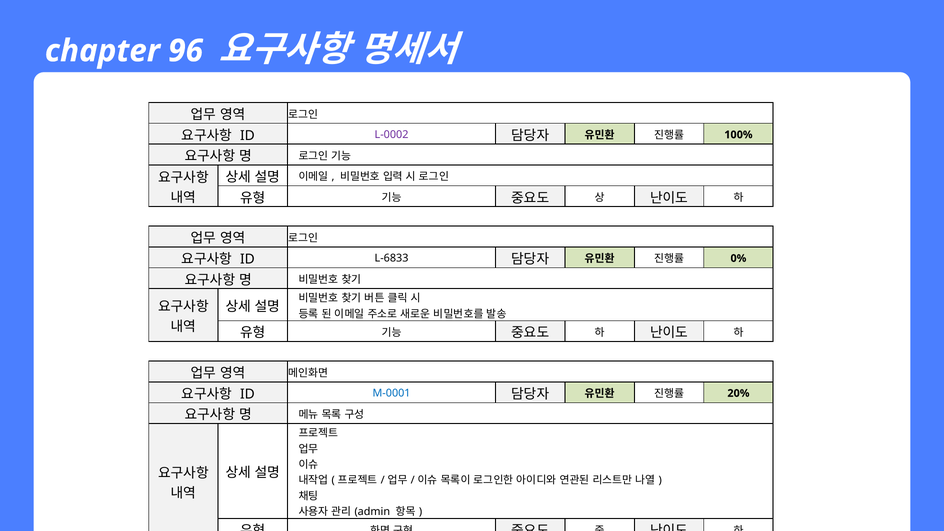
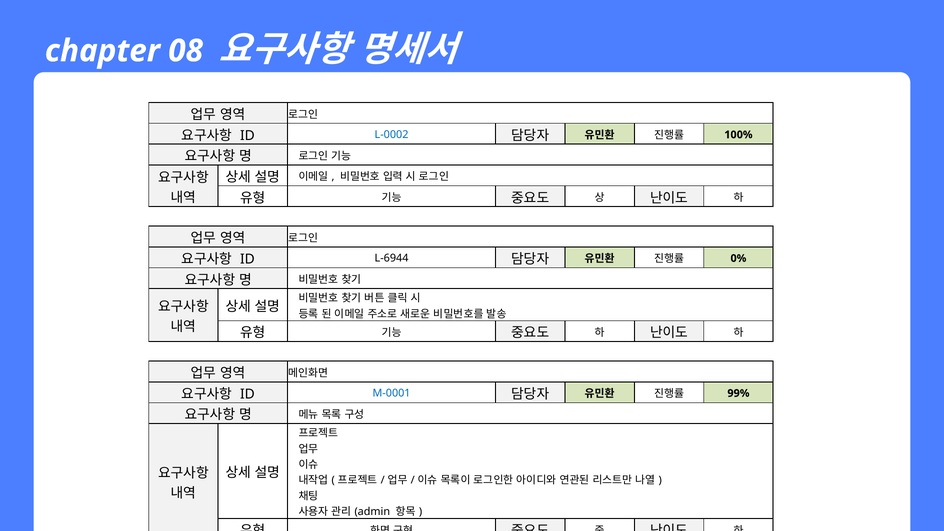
96: 96 -> 08
L-0002 colour: purple -> blue
L-6833: L-6833 -> L-6944
20%: 20% -> 99%
